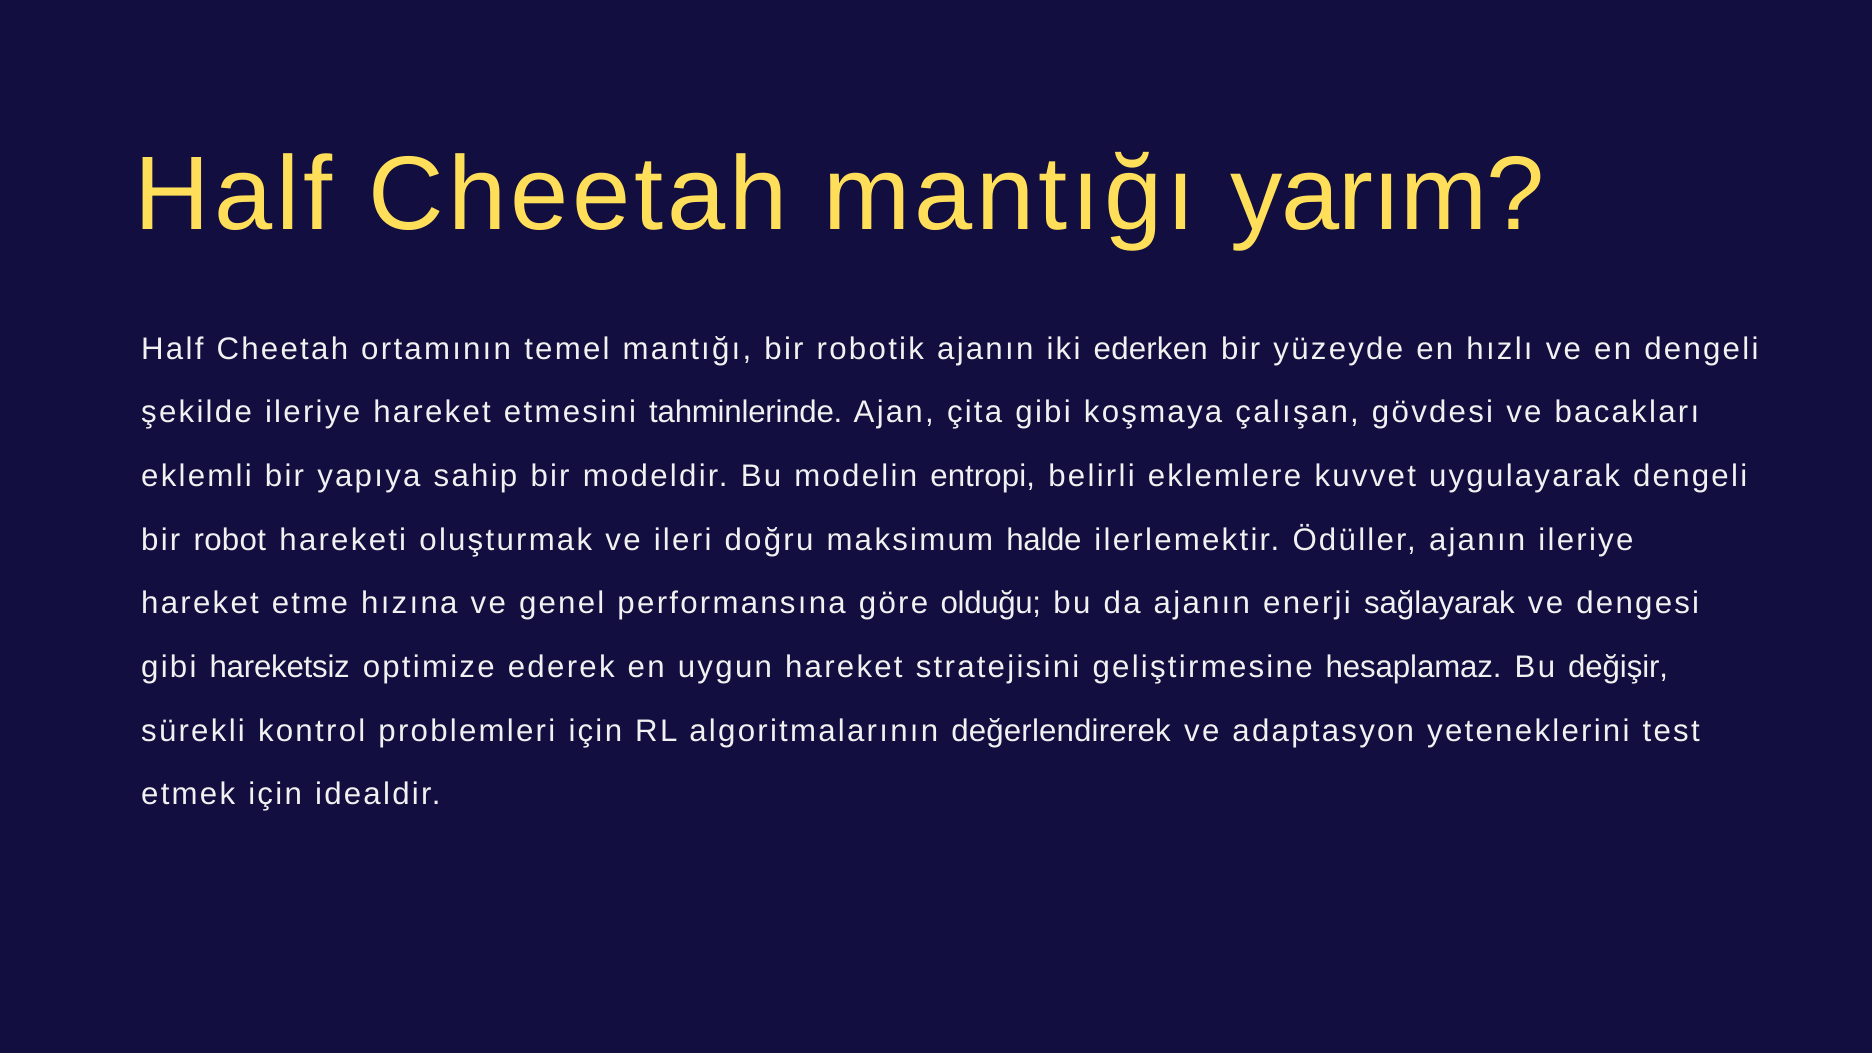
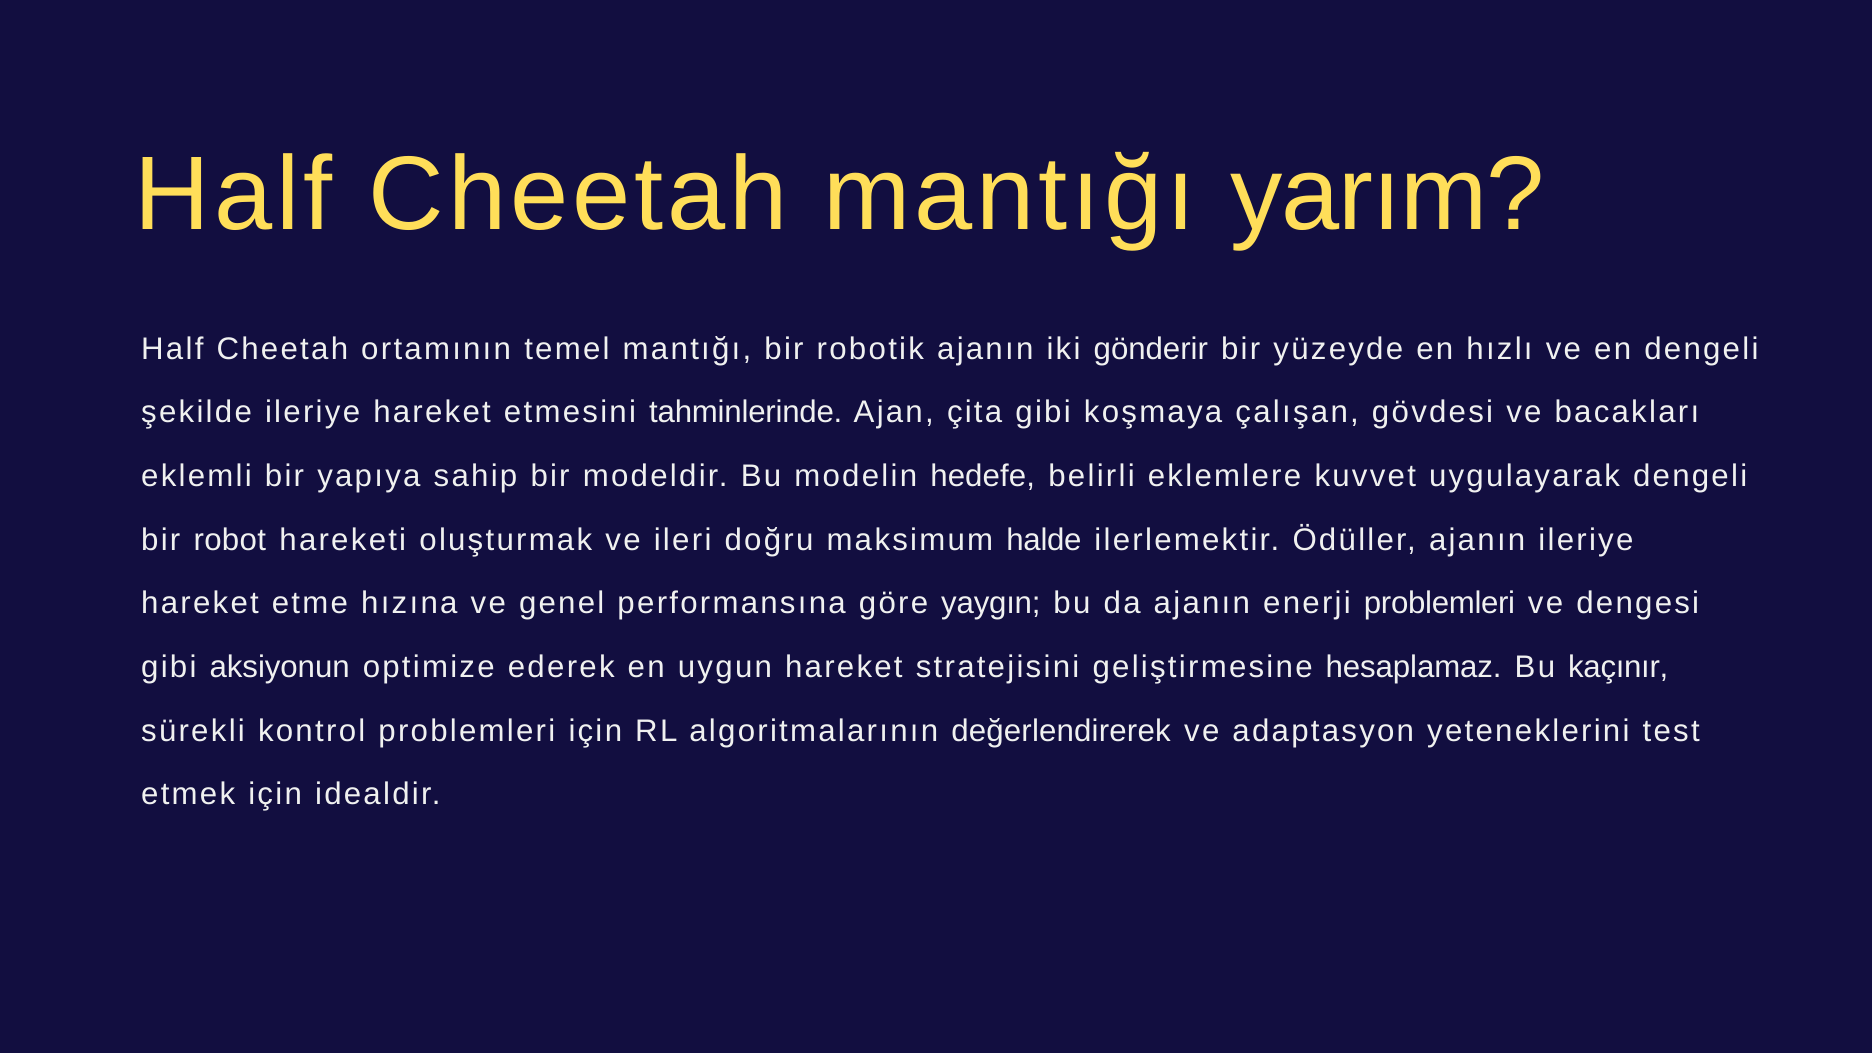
ederken: ederken -> gönderir
entropi: entropi -> hedefe
olduğu: olduğu -> yaygın
enerji sağlayarak: sağlayarak -> problemleri
hareketsiz: hareketsiz -> aksiyonun
değişir: değişir -> kaçınır
